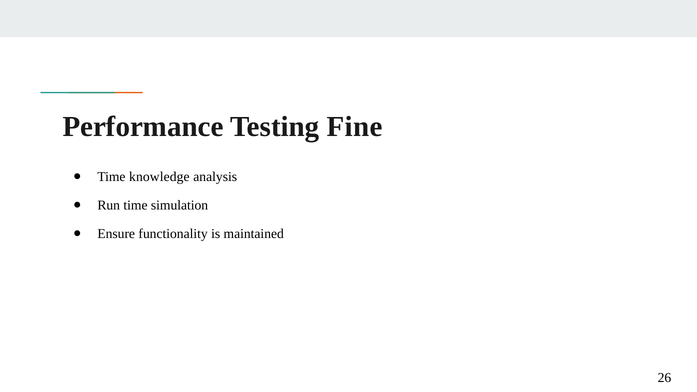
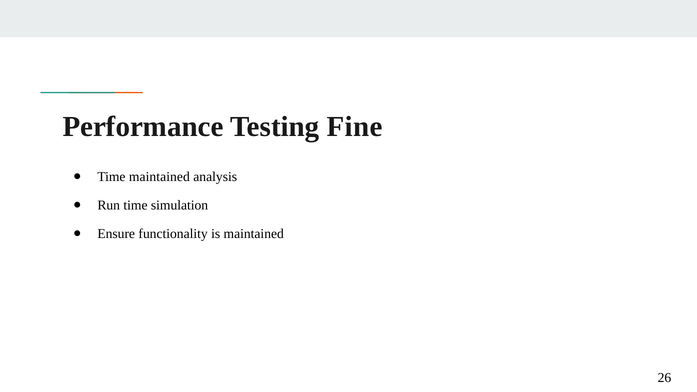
Time knowledge: knowledge -> maintained
